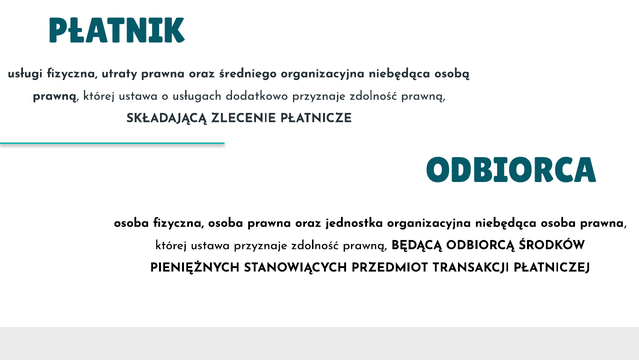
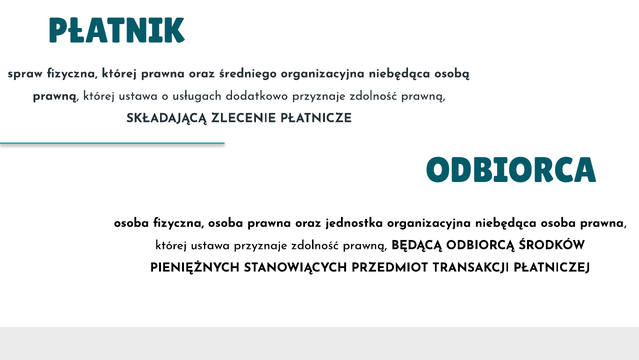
usługi: usługi -> spraw
fizyczna utraty: utraty -> której
